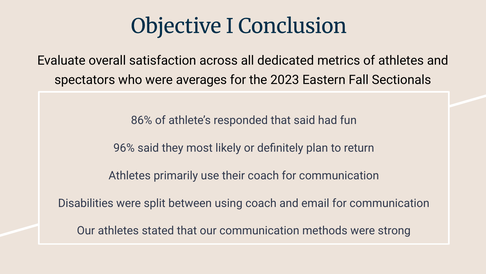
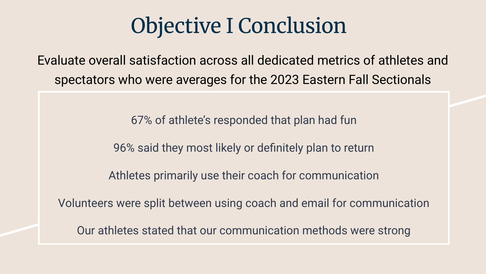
86%: 86% -> 67%
that said: said -> plan
Disabilities: Disabilities -> Volunteers
